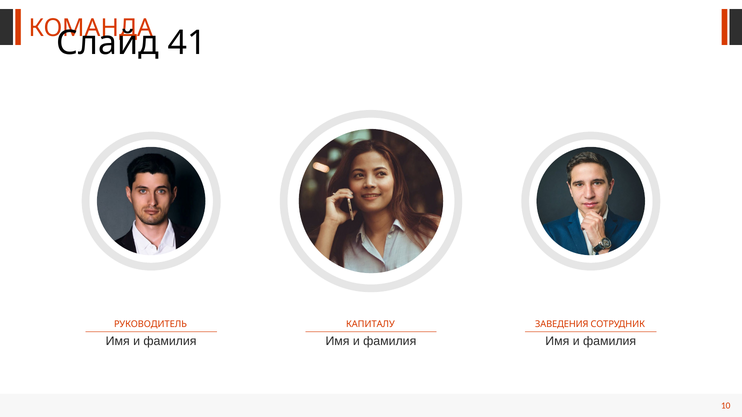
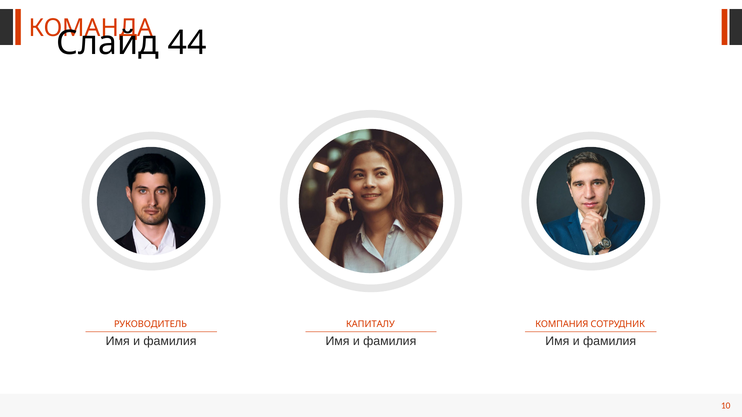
41: 41 -> 44
ЗАВЕДЕНИЯ: ЗАВЕДЕНИЯ -> КОМПАНИЯ
